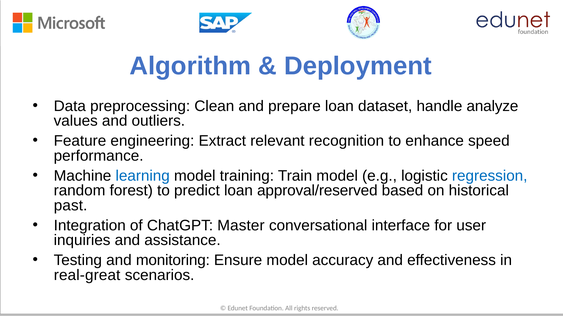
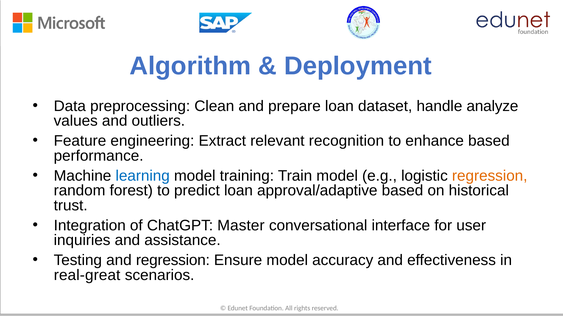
enhance speed: speed -> based
regression at (490, 176) colour: blue -> orange
approval/reserved: approval/reserved -> approval/adaptive
past: past -> trust
and monitoring: monitoring -> regression
